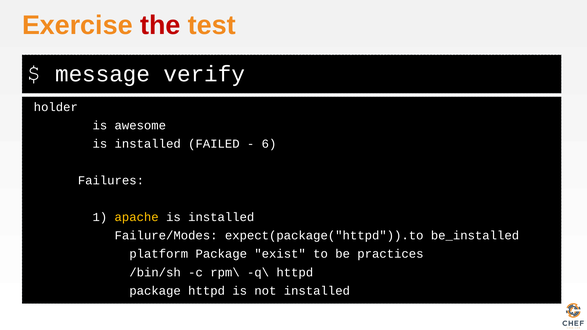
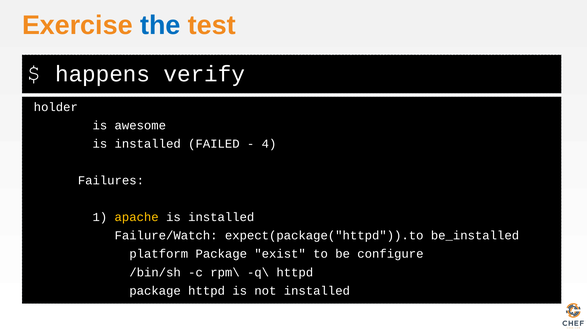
the colour: red -> blue
message: message -> happens
6: 6 -> 4
Failure/Modes: Failure/Modes -> Failure/Watch
practices: practices -> configure
